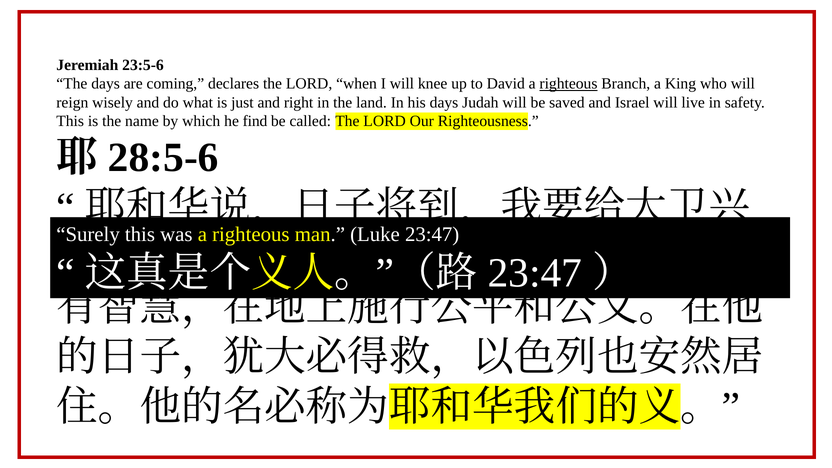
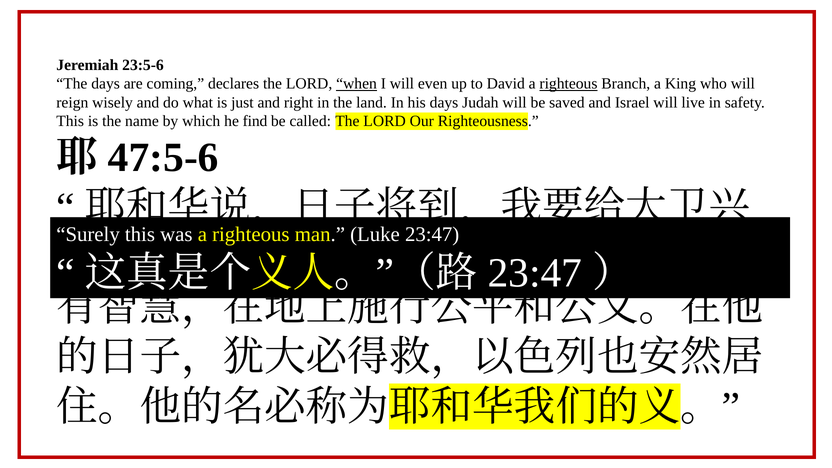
when underline: none -> present
knee: knee -> even
28:5-6: 28:5-6 -> 47:5-6
